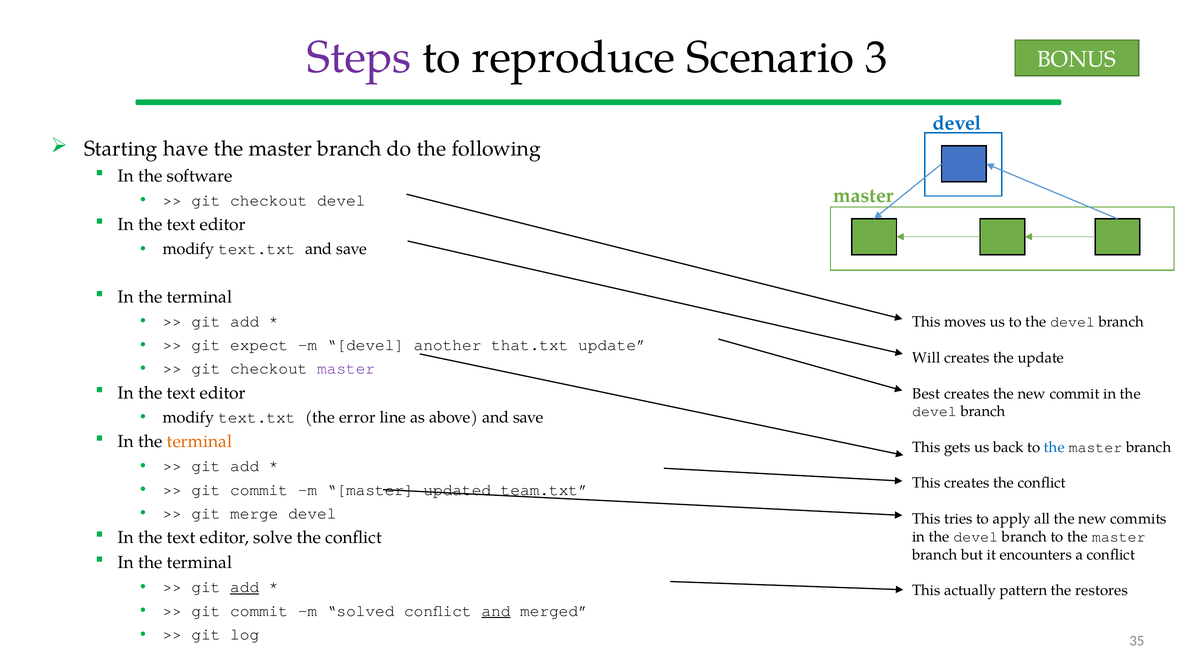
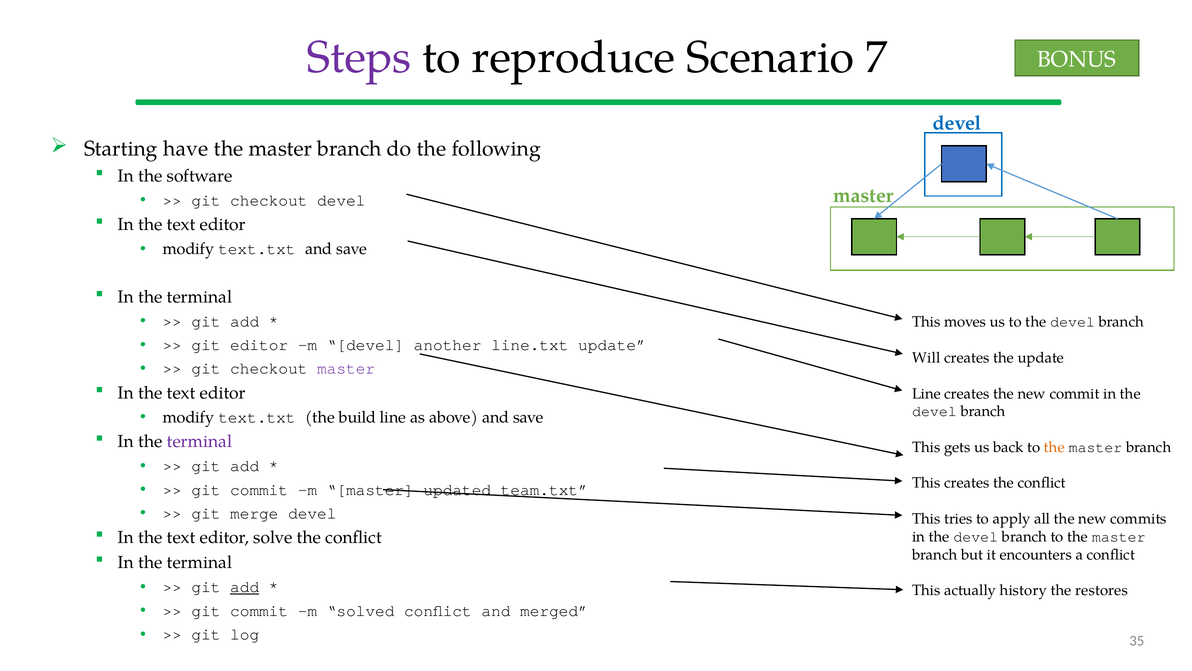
3: 3 -> 7
git expect: expect -> editor
that.txt: that.txt -> line.txt
Best at (926, 393): Best -> Line
error: error -> build
terminal at (200, 441) colour: orange -> purple
the at (1054, 447) colour: blue -> orange
pattern: pattern -> history
and at (496, 610) underline: present -> none
